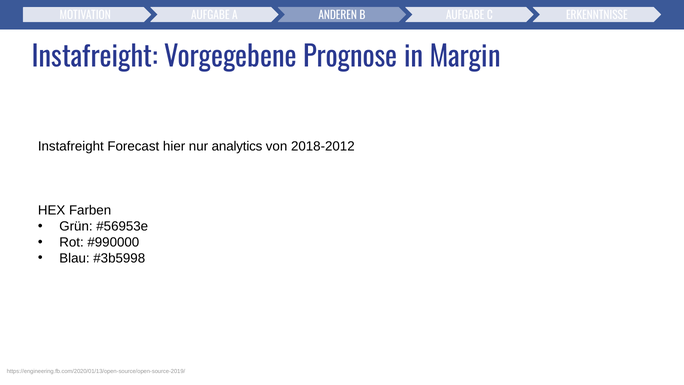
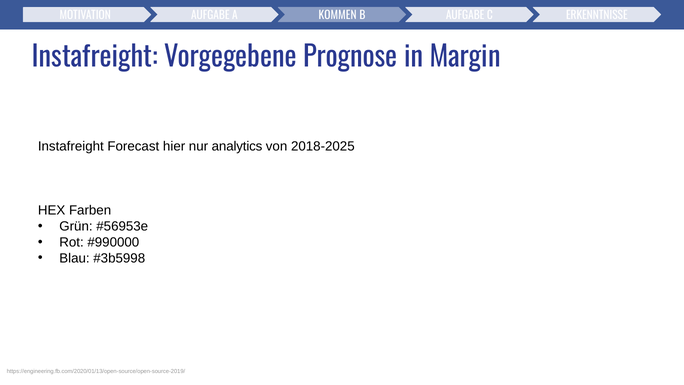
ANDEREN: ANDEREN -> KOMMEN
2018-2012: 2018-2012 -> 2018-2025
